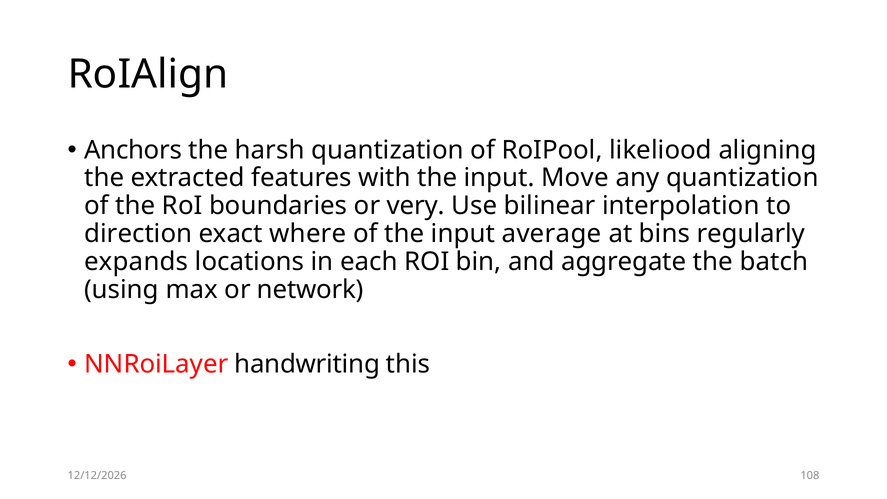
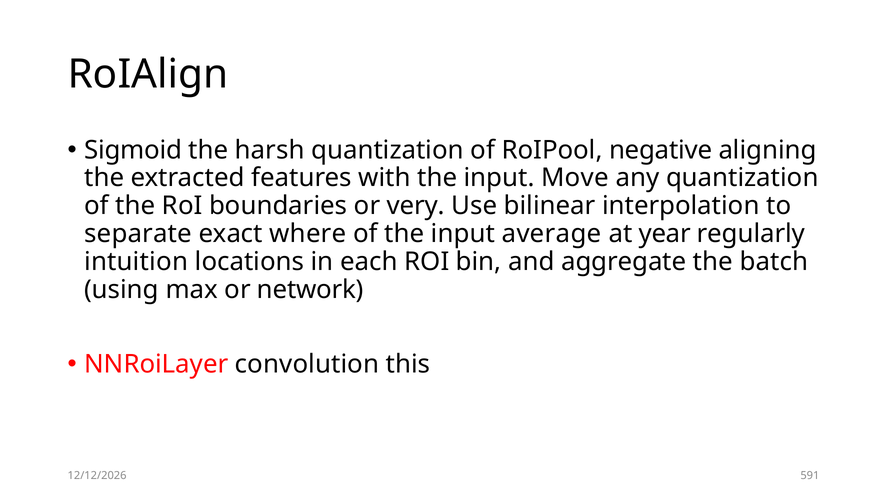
Anchors: Anchors -> Sigmoid
likeliood: likeliood -> negative
direction: direction -> separate
bins: bins -> year
expands: expands -> intuition
handwriting: handwriting -> convolution
108: 108 -> 591
